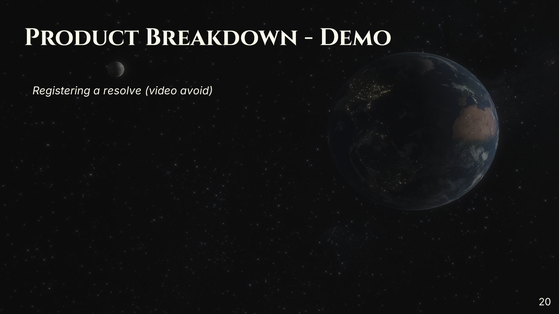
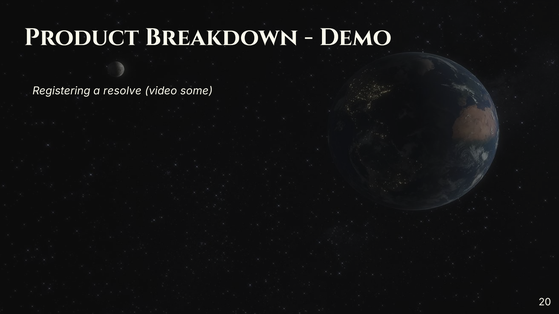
avoid: avoid -> some
